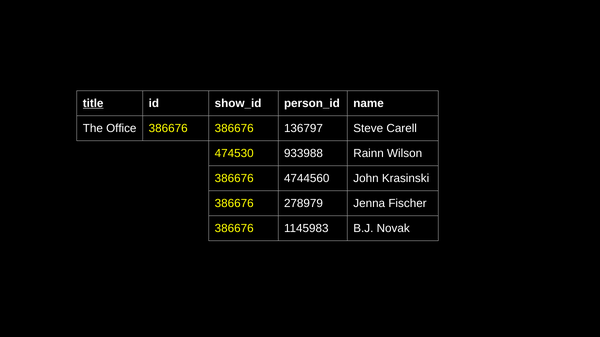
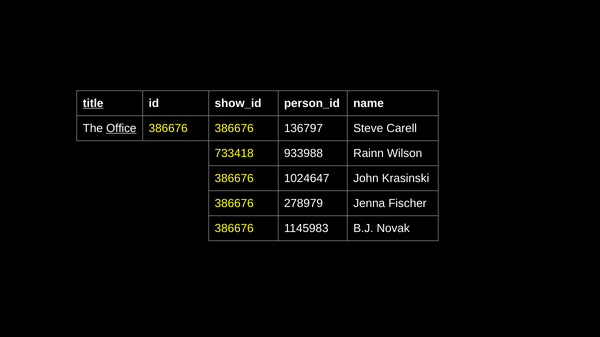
Office underline: none -> present
474530: 474530 -> 733418
4744560: 4744560 -> 1024647
